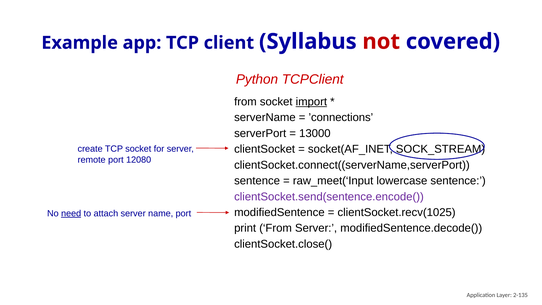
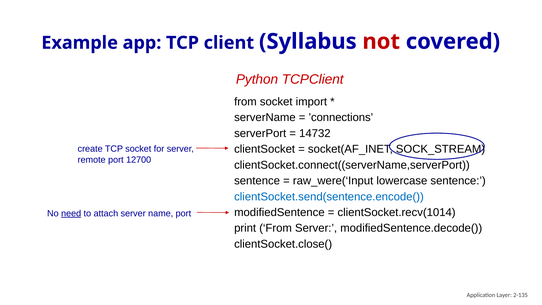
import underline: present -> none
13000: 13000 -> 14732
12080: 12080 -> 12700
raw_meet(‘Input: raw_meet(‘Input -> raw_were(‘Input
clientSocket.send(sentence.encode( colour: purple -> blue
clientSocket.recv(1025: clientSocket.recv(1025 -> clientSocket.recv(1014
